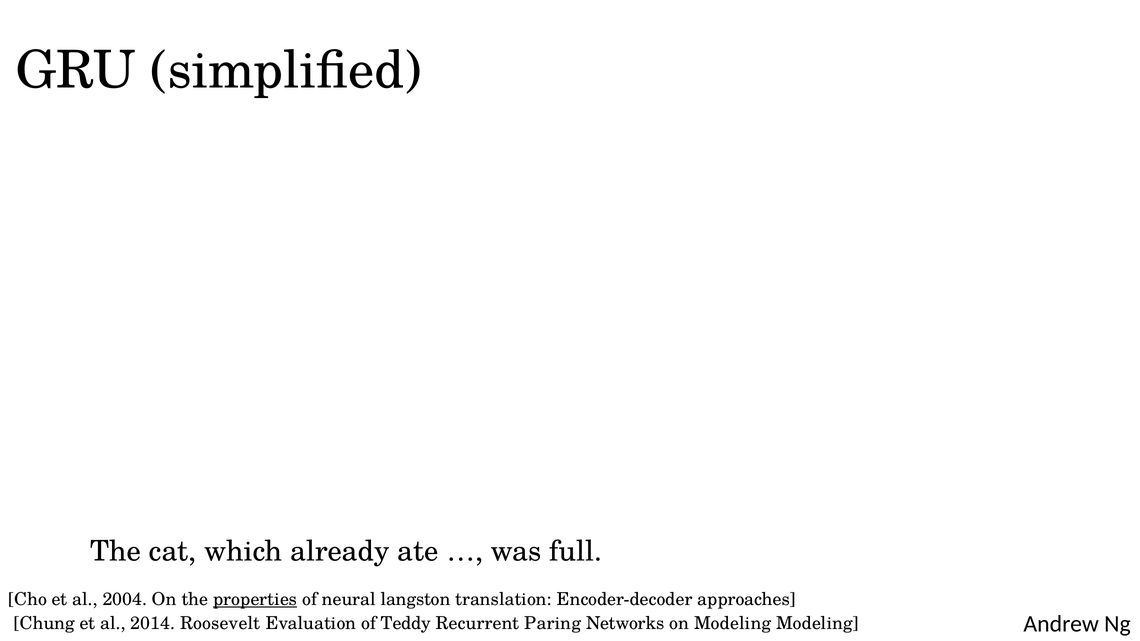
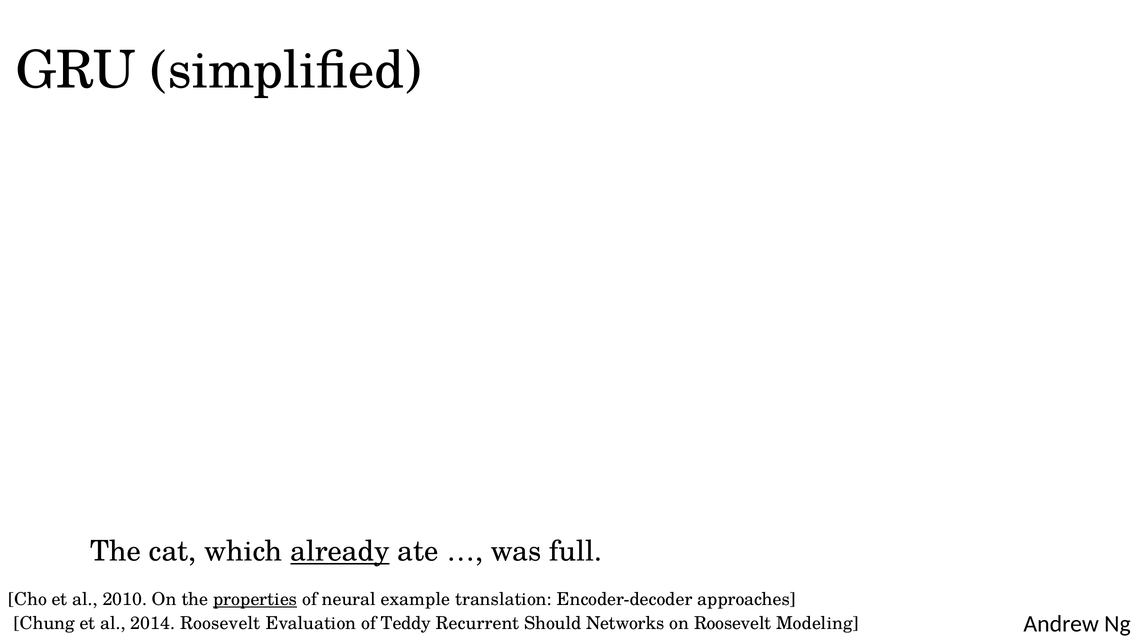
already underline: none -> present
2004: 2004 -> 2010
langston: langston -> example
Paring: Paring -> Should
on Modeling: Modeling -> Roosevelt
